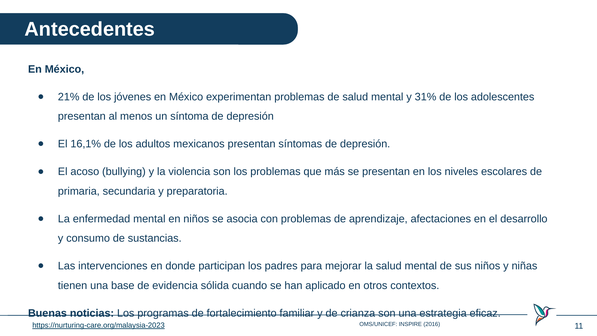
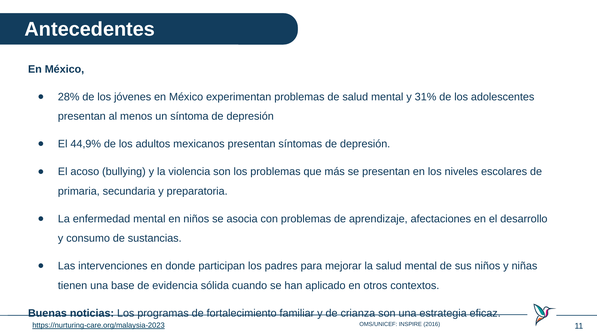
21%: 21% -> 28%
16,1%: 16,1% -> 44,9%
